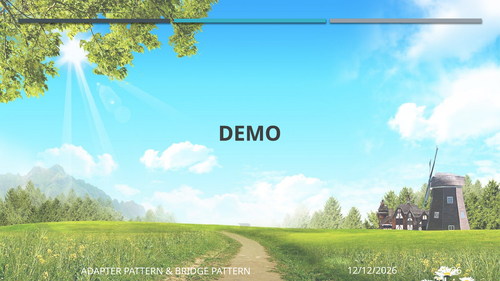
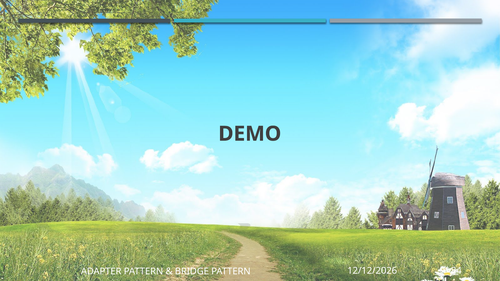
26: 26 -> 84
